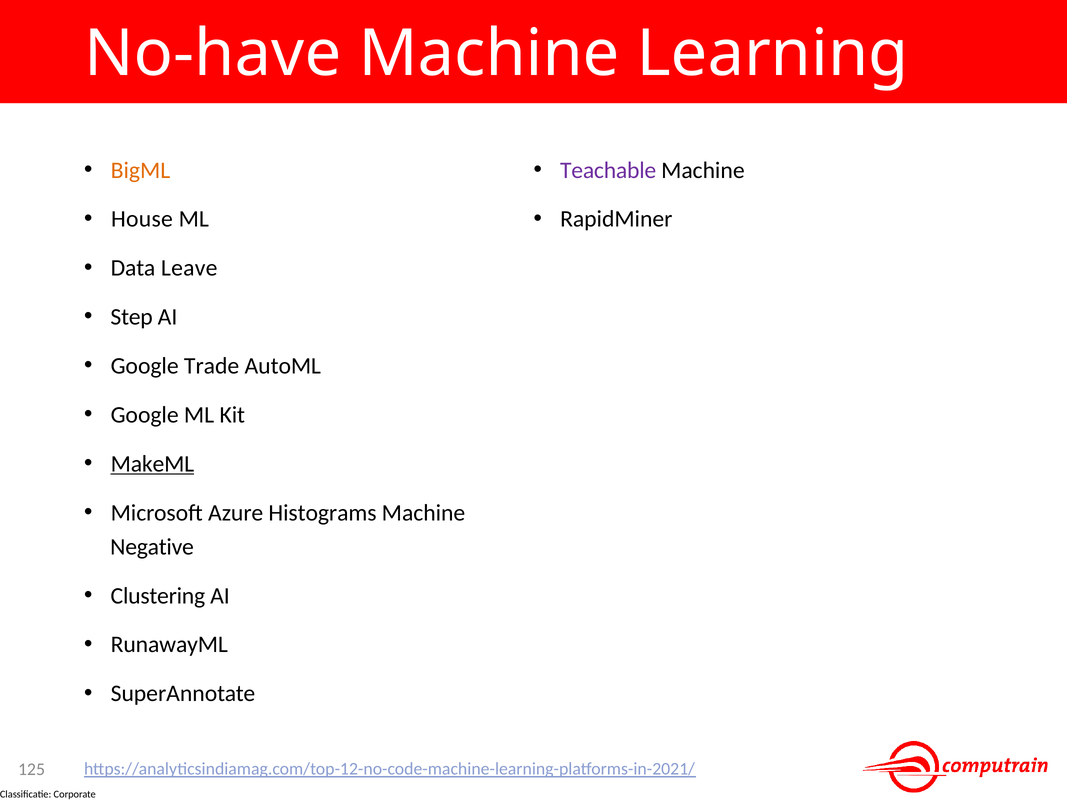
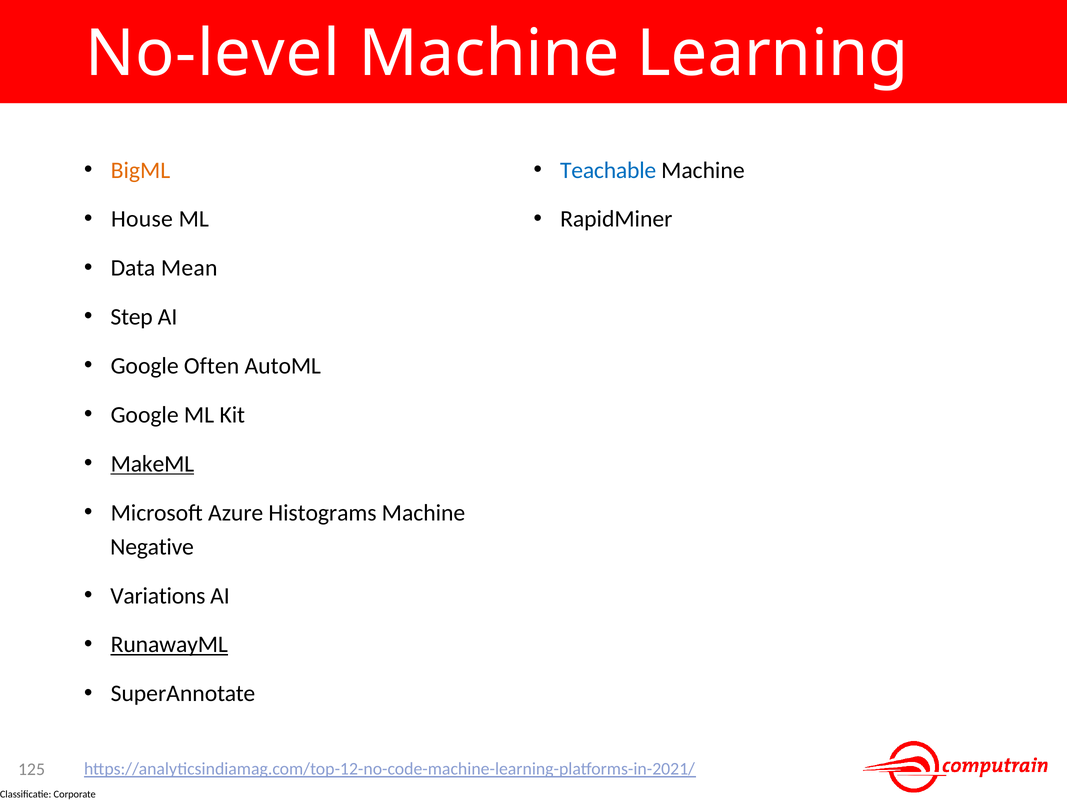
No-have: No-have -> No-level
Teachable colour: purple -> blue
Leave: Leave -> Mean
Trade: Trade -> Often
Clustering: Clustering -> Variations
RunawayML underline: none -> present
